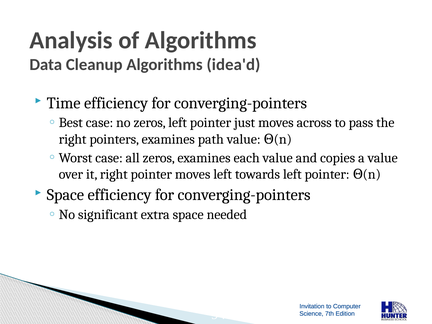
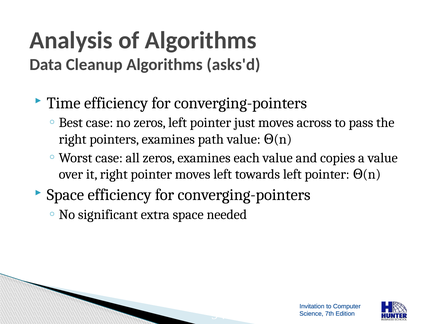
idea'd: idea'd -> asks'd
